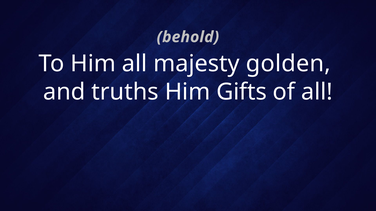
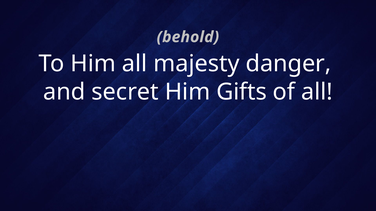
golden: golden -> danger
truths: truths -> secret
